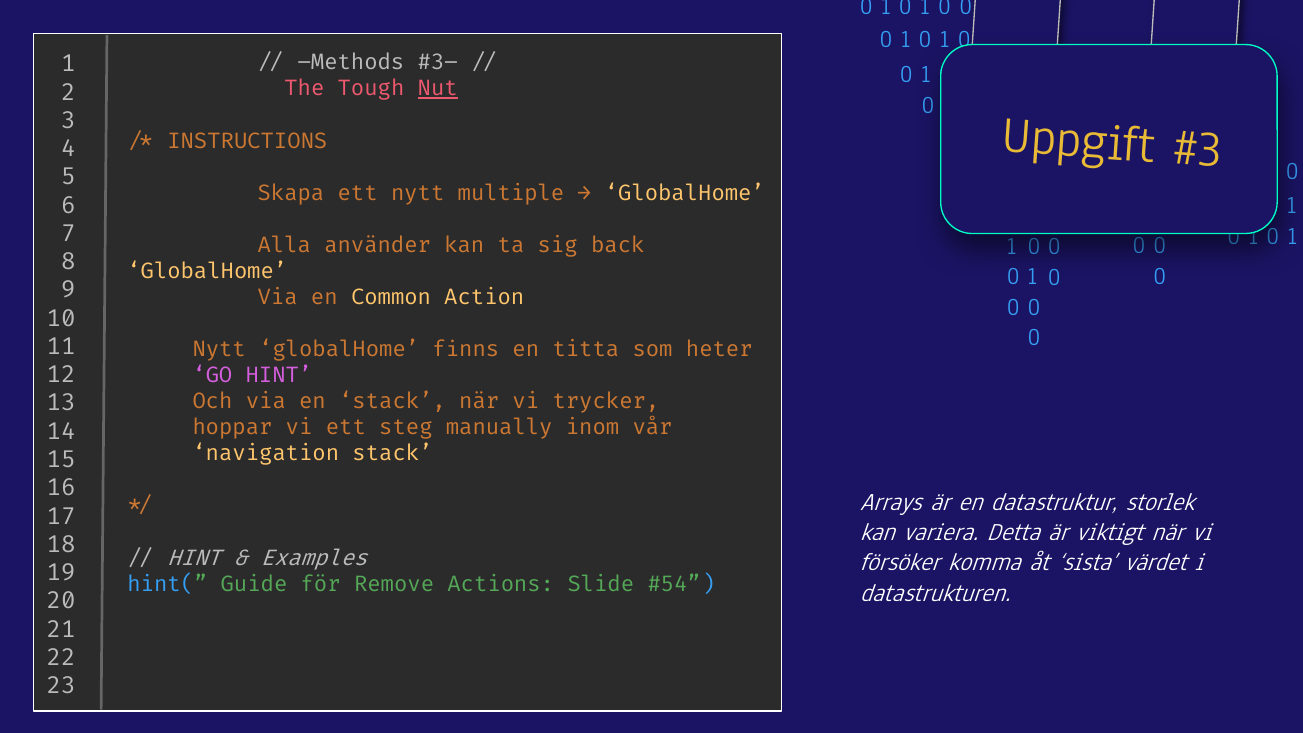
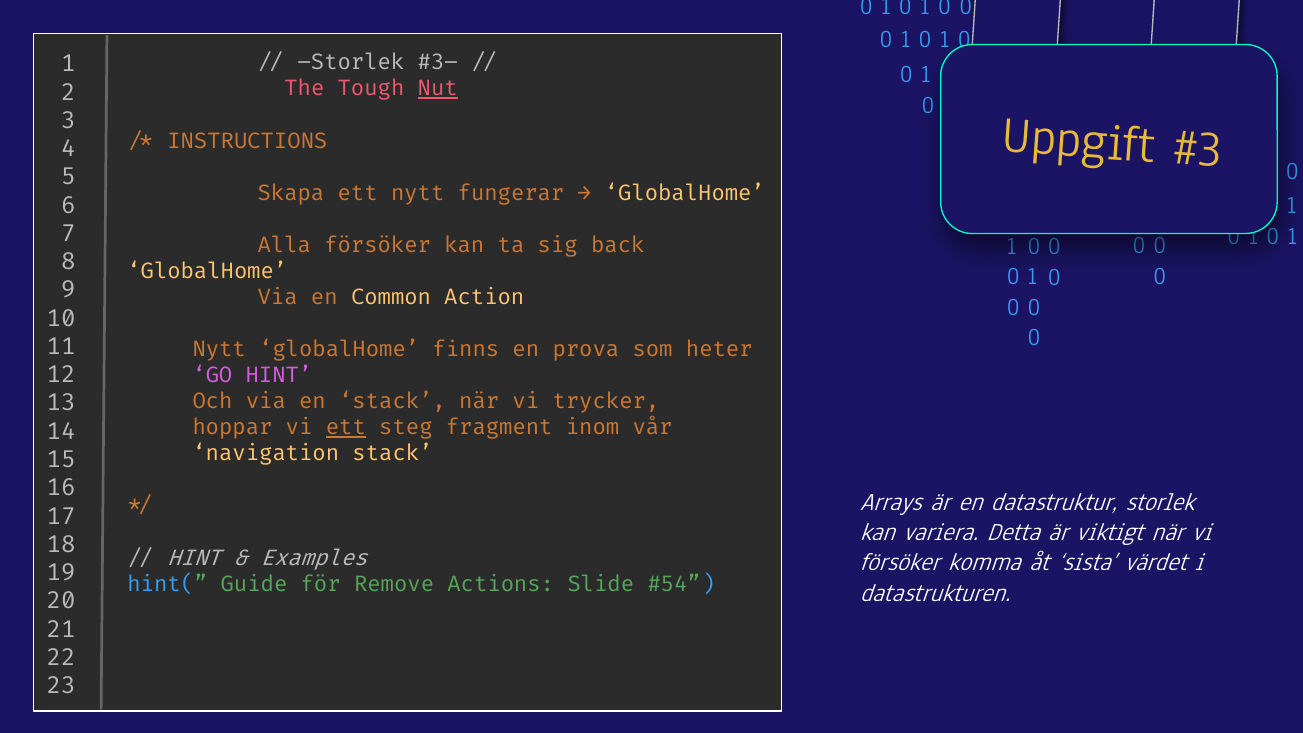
Methods at (351, 63): Methods -> Storlek
multiple: multiple -> fungerar
Alla använder: använder -> försöker
titta: titta -> prova
ett at (346, 428) underline: none -> present
manually: manually -> fragment
